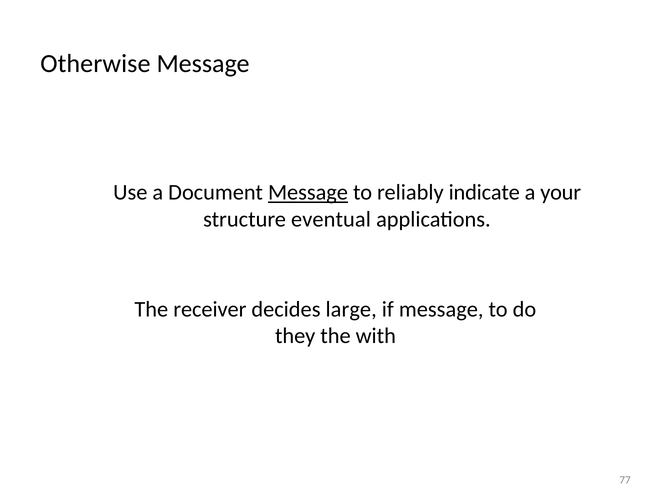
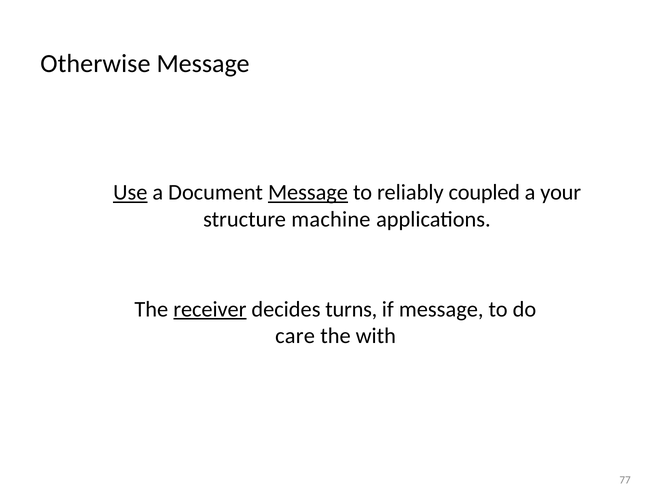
Use underline: none -> present
indicate: indicate -> coupled
eventual: eventual -> machine
receiver underline: none -> present
large: large -> turns
they: they -> care
